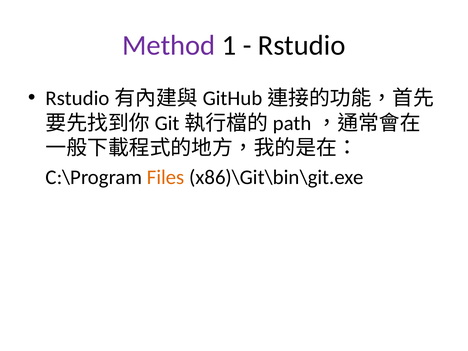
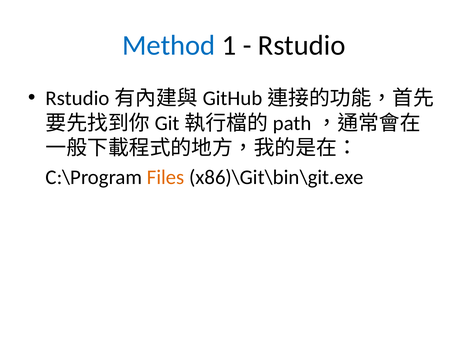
Method colour: purple -> blue
